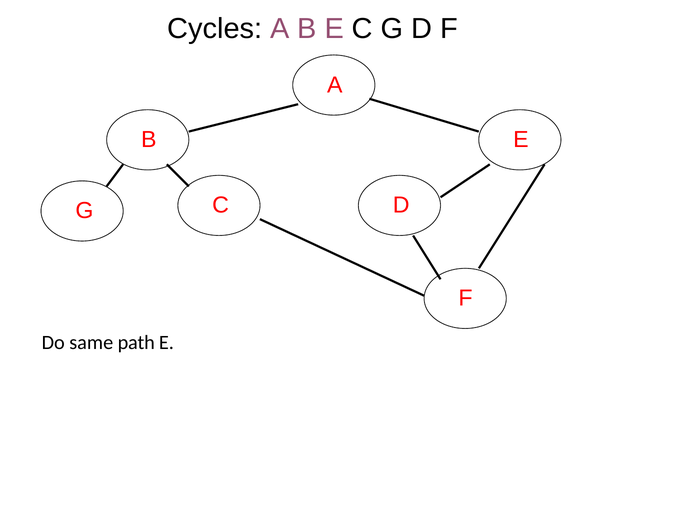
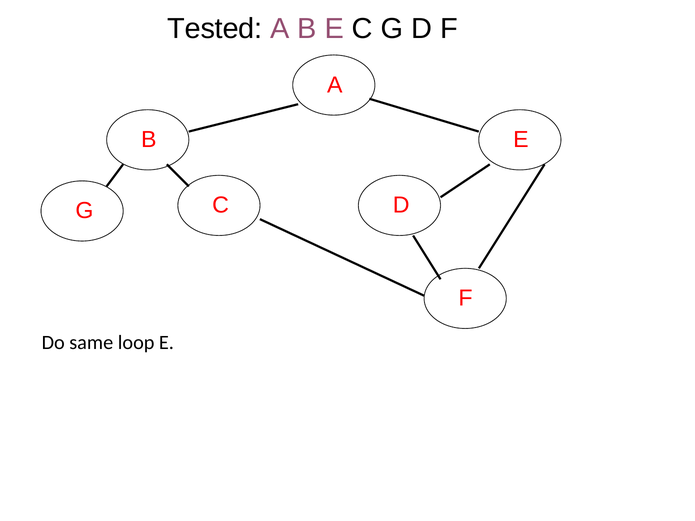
Cycles: Cycles -> Tested
path: path -> loop
